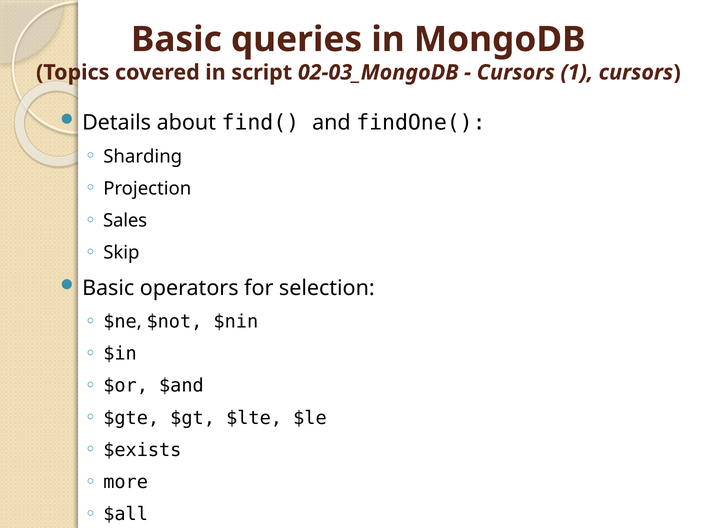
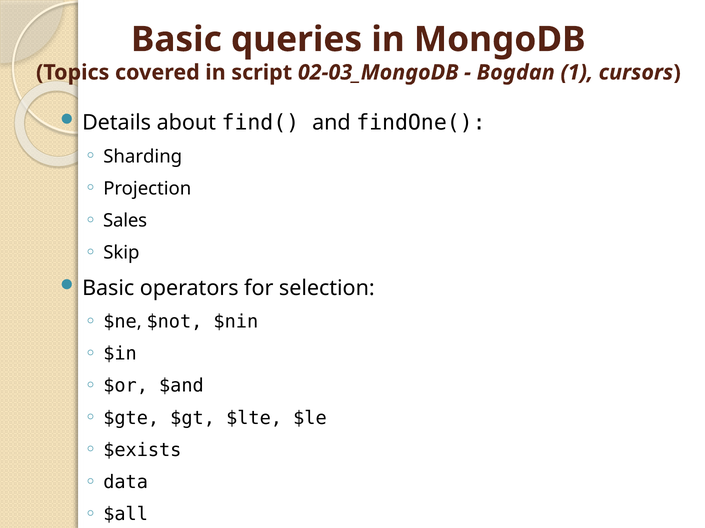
Cursors at (516, 73): Cursors -> Bogdan
more: more -> data
